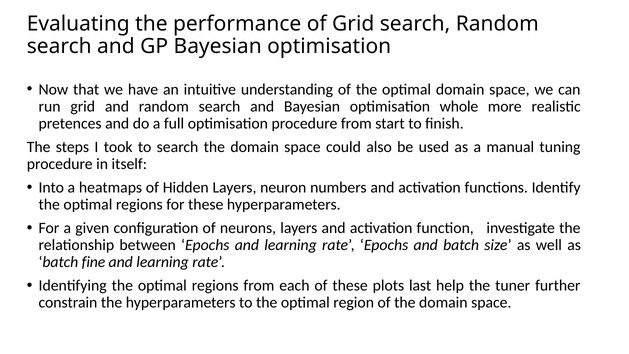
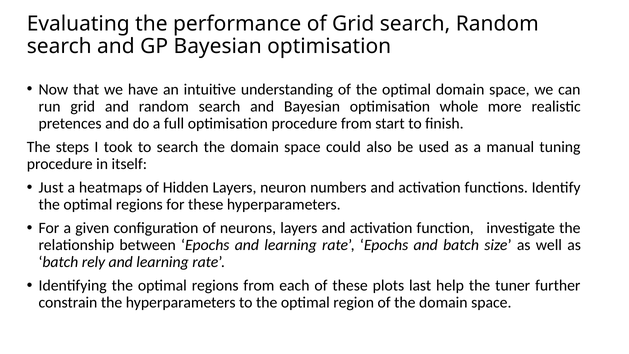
Into: Into -> Just
fine: fine -> rely
